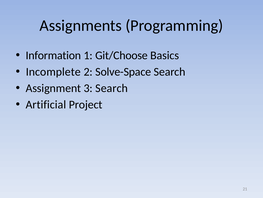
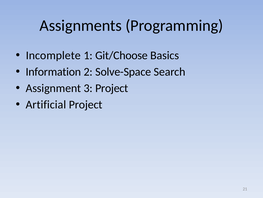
Information: Information -> Incomplete
Incomplete: Incomplete -> Information
3 Search: Search -> Project
